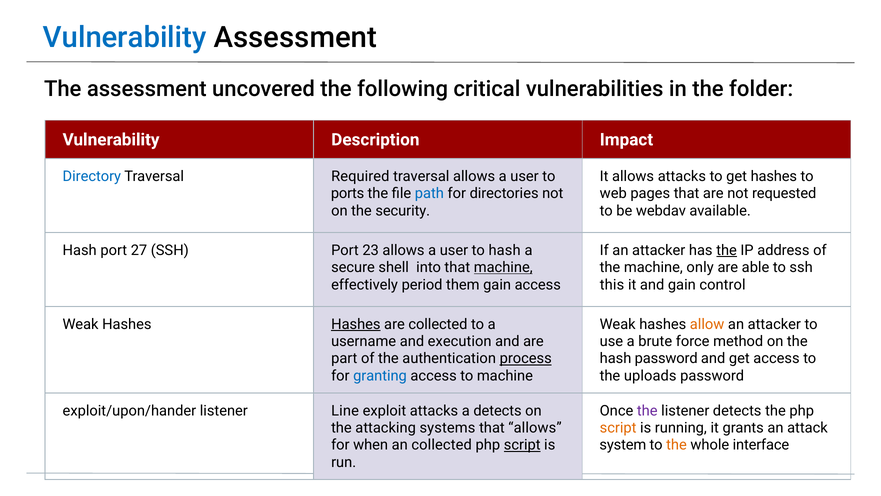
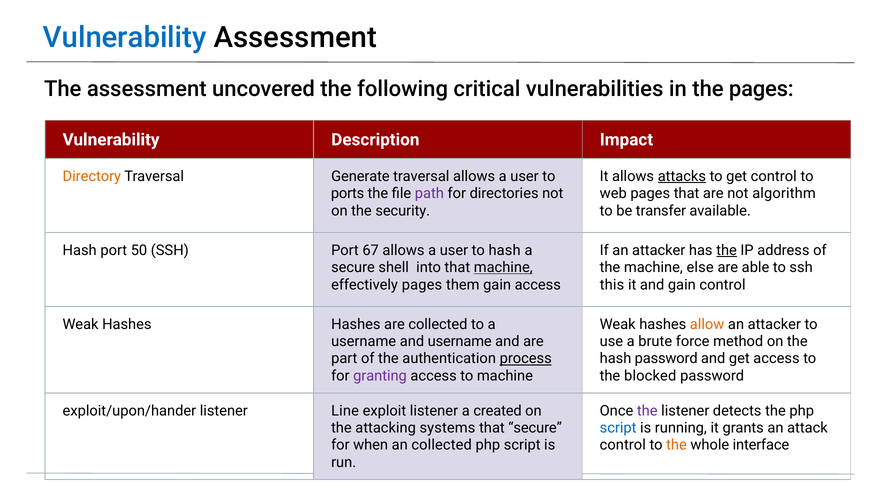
the folder: folder -> pages
Directory colour: blue -> orange
Required: Required -> Generate
attacks at (682, 176) underline: none -> present
get hashes: hashes -> control
path colour: blue -> purple
requested: requested -> algorithm
webdav: webdav -> transfer
27: 27 -> 50
23: 23 -> 67
only: only -> else
effectively period: period -> pages
Hashes at (356, 324) underline: present -> none
and execution: execution -> username
granting colour: blue -> purple
uploads: uploads -> blocked
exploit attacks: attacks -> listener
a detects: detects -> created
that allows: allows -> secure
script at (618, 428) colour: orange -> blue
script at (522, 445) underline: present -> none
system at (623, 445): system -> control
